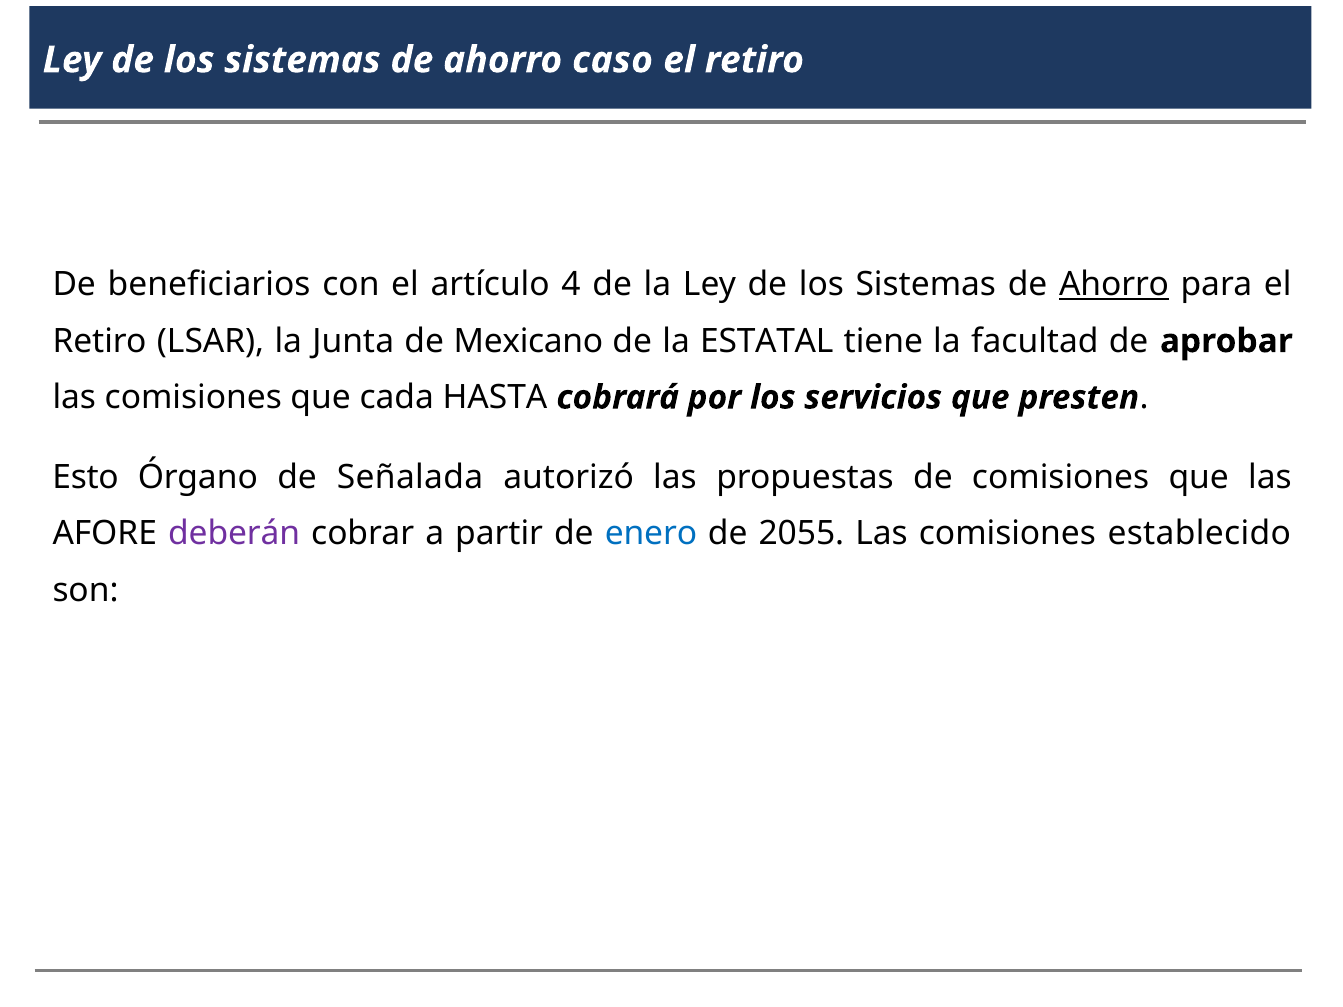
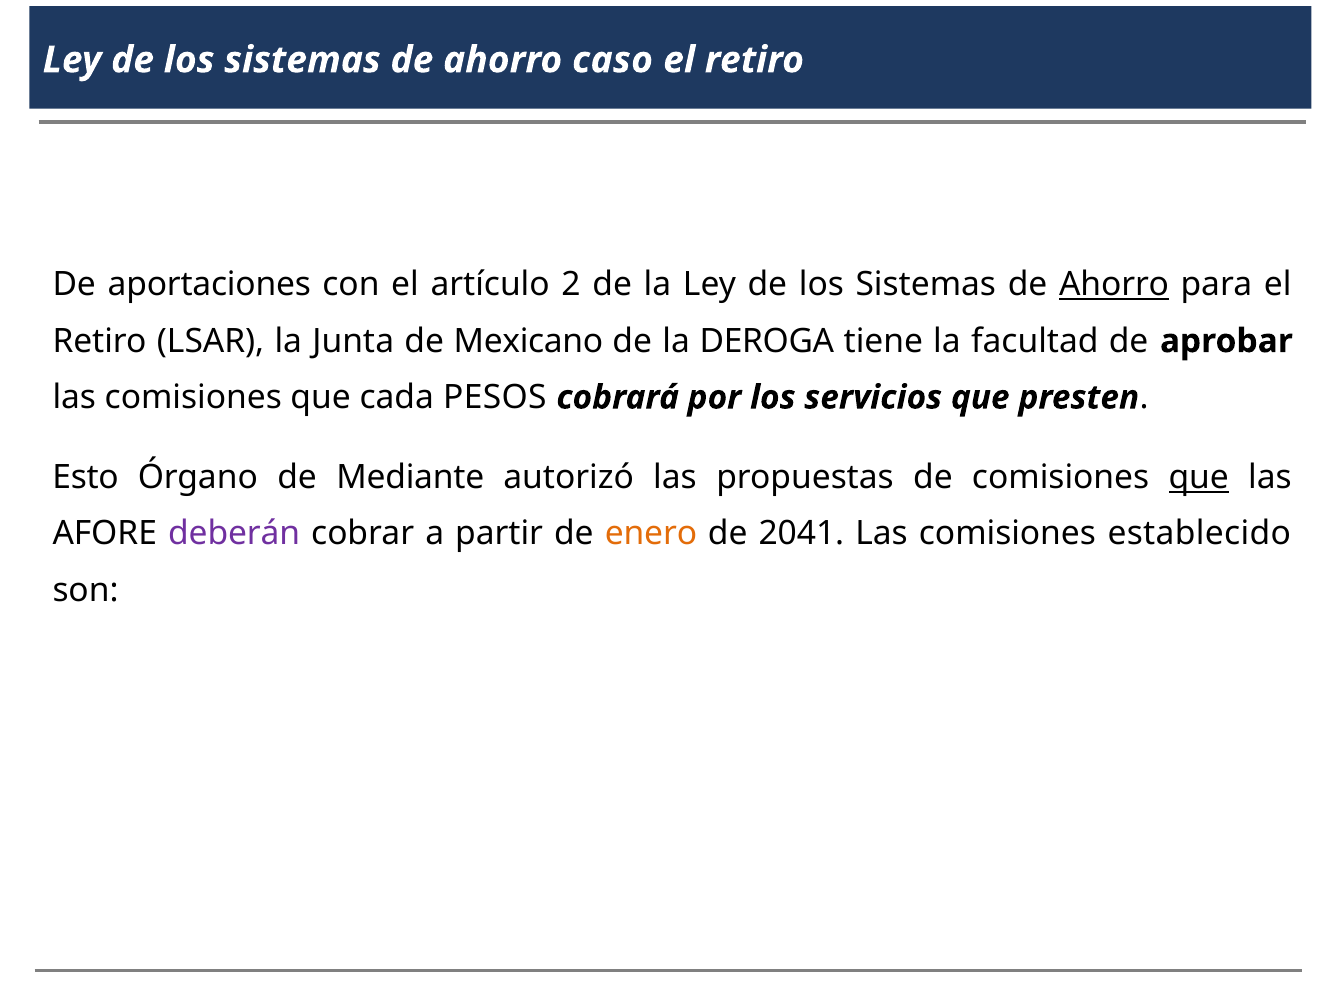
beneficiarios: beneficiarios -> aportaciones
4: 4 -> 2
ESTATAL: ESTATAL -> DEROGA
HASTA: HASTA -> PESOS
Señalada: Señalada -> Mediante
que at (1199, 477) underline: none -> present
enero colour: blue -> orange
2055: 2055 -> 2041
